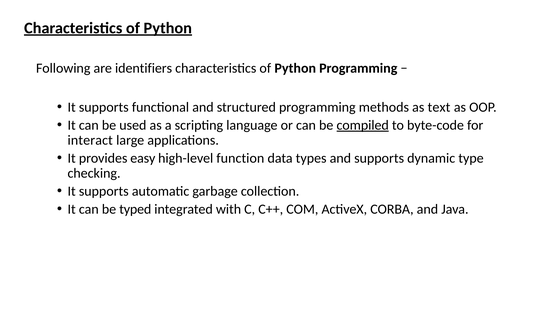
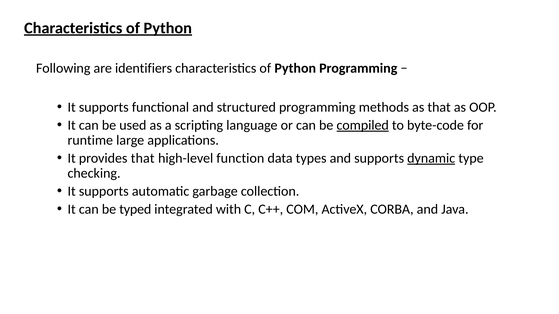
as text: text -> that
interact: interact -> runtime
provides easy: easy -> that
dynamic underline: none -> present
